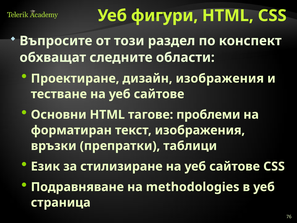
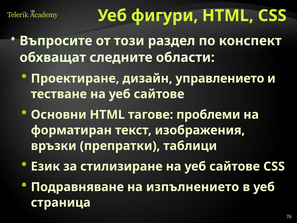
дизайн изображения: изображения -> управлението
methodologies: methodologies -> изпълнението
